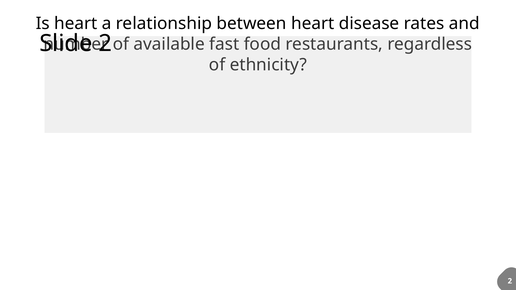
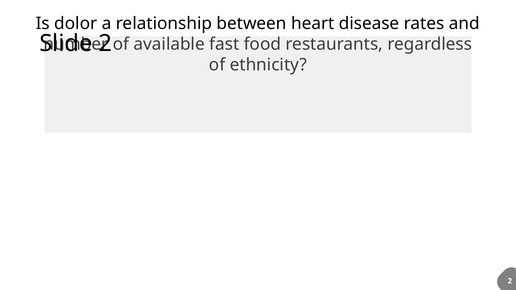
Is heart: heart -> dolor
